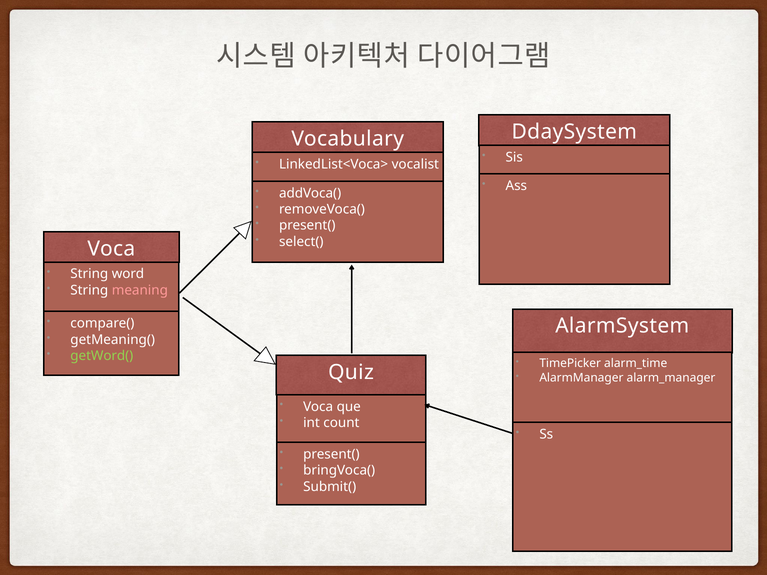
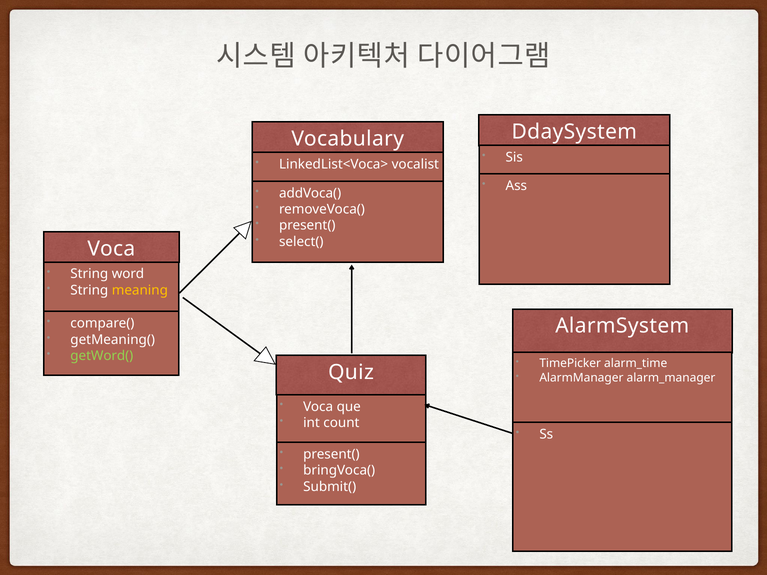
meaning colour: pink -> yellow
